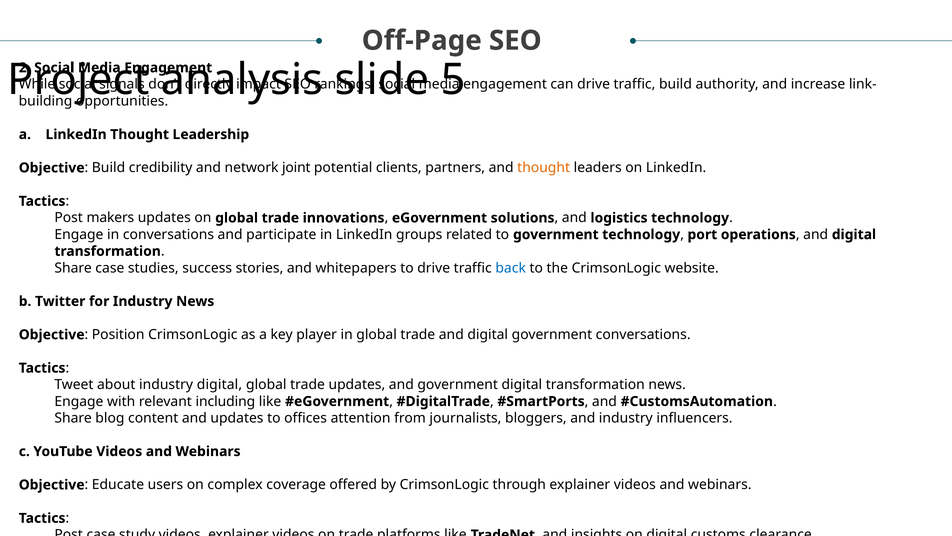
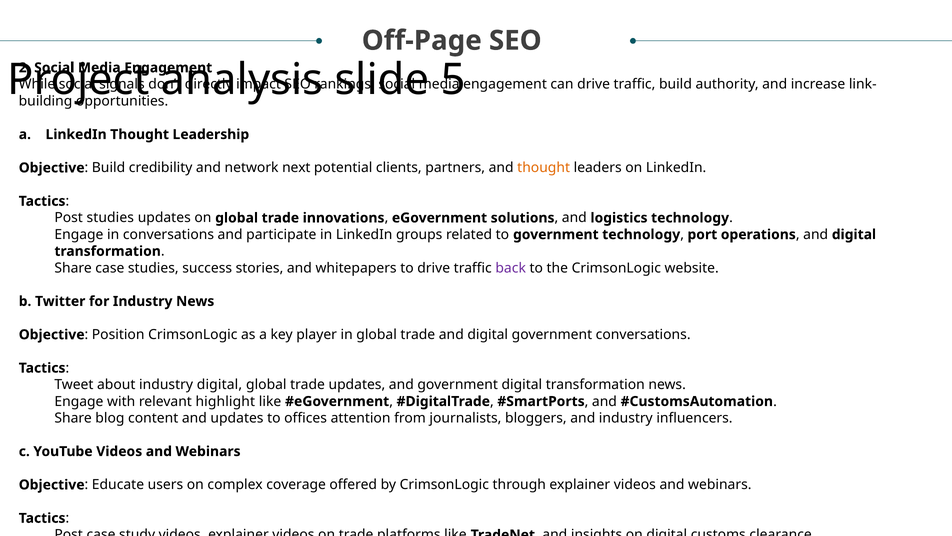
joint: joint -> next
Post makers: makers -> studies
back colour: blue -> purple
including: including -> highlight
